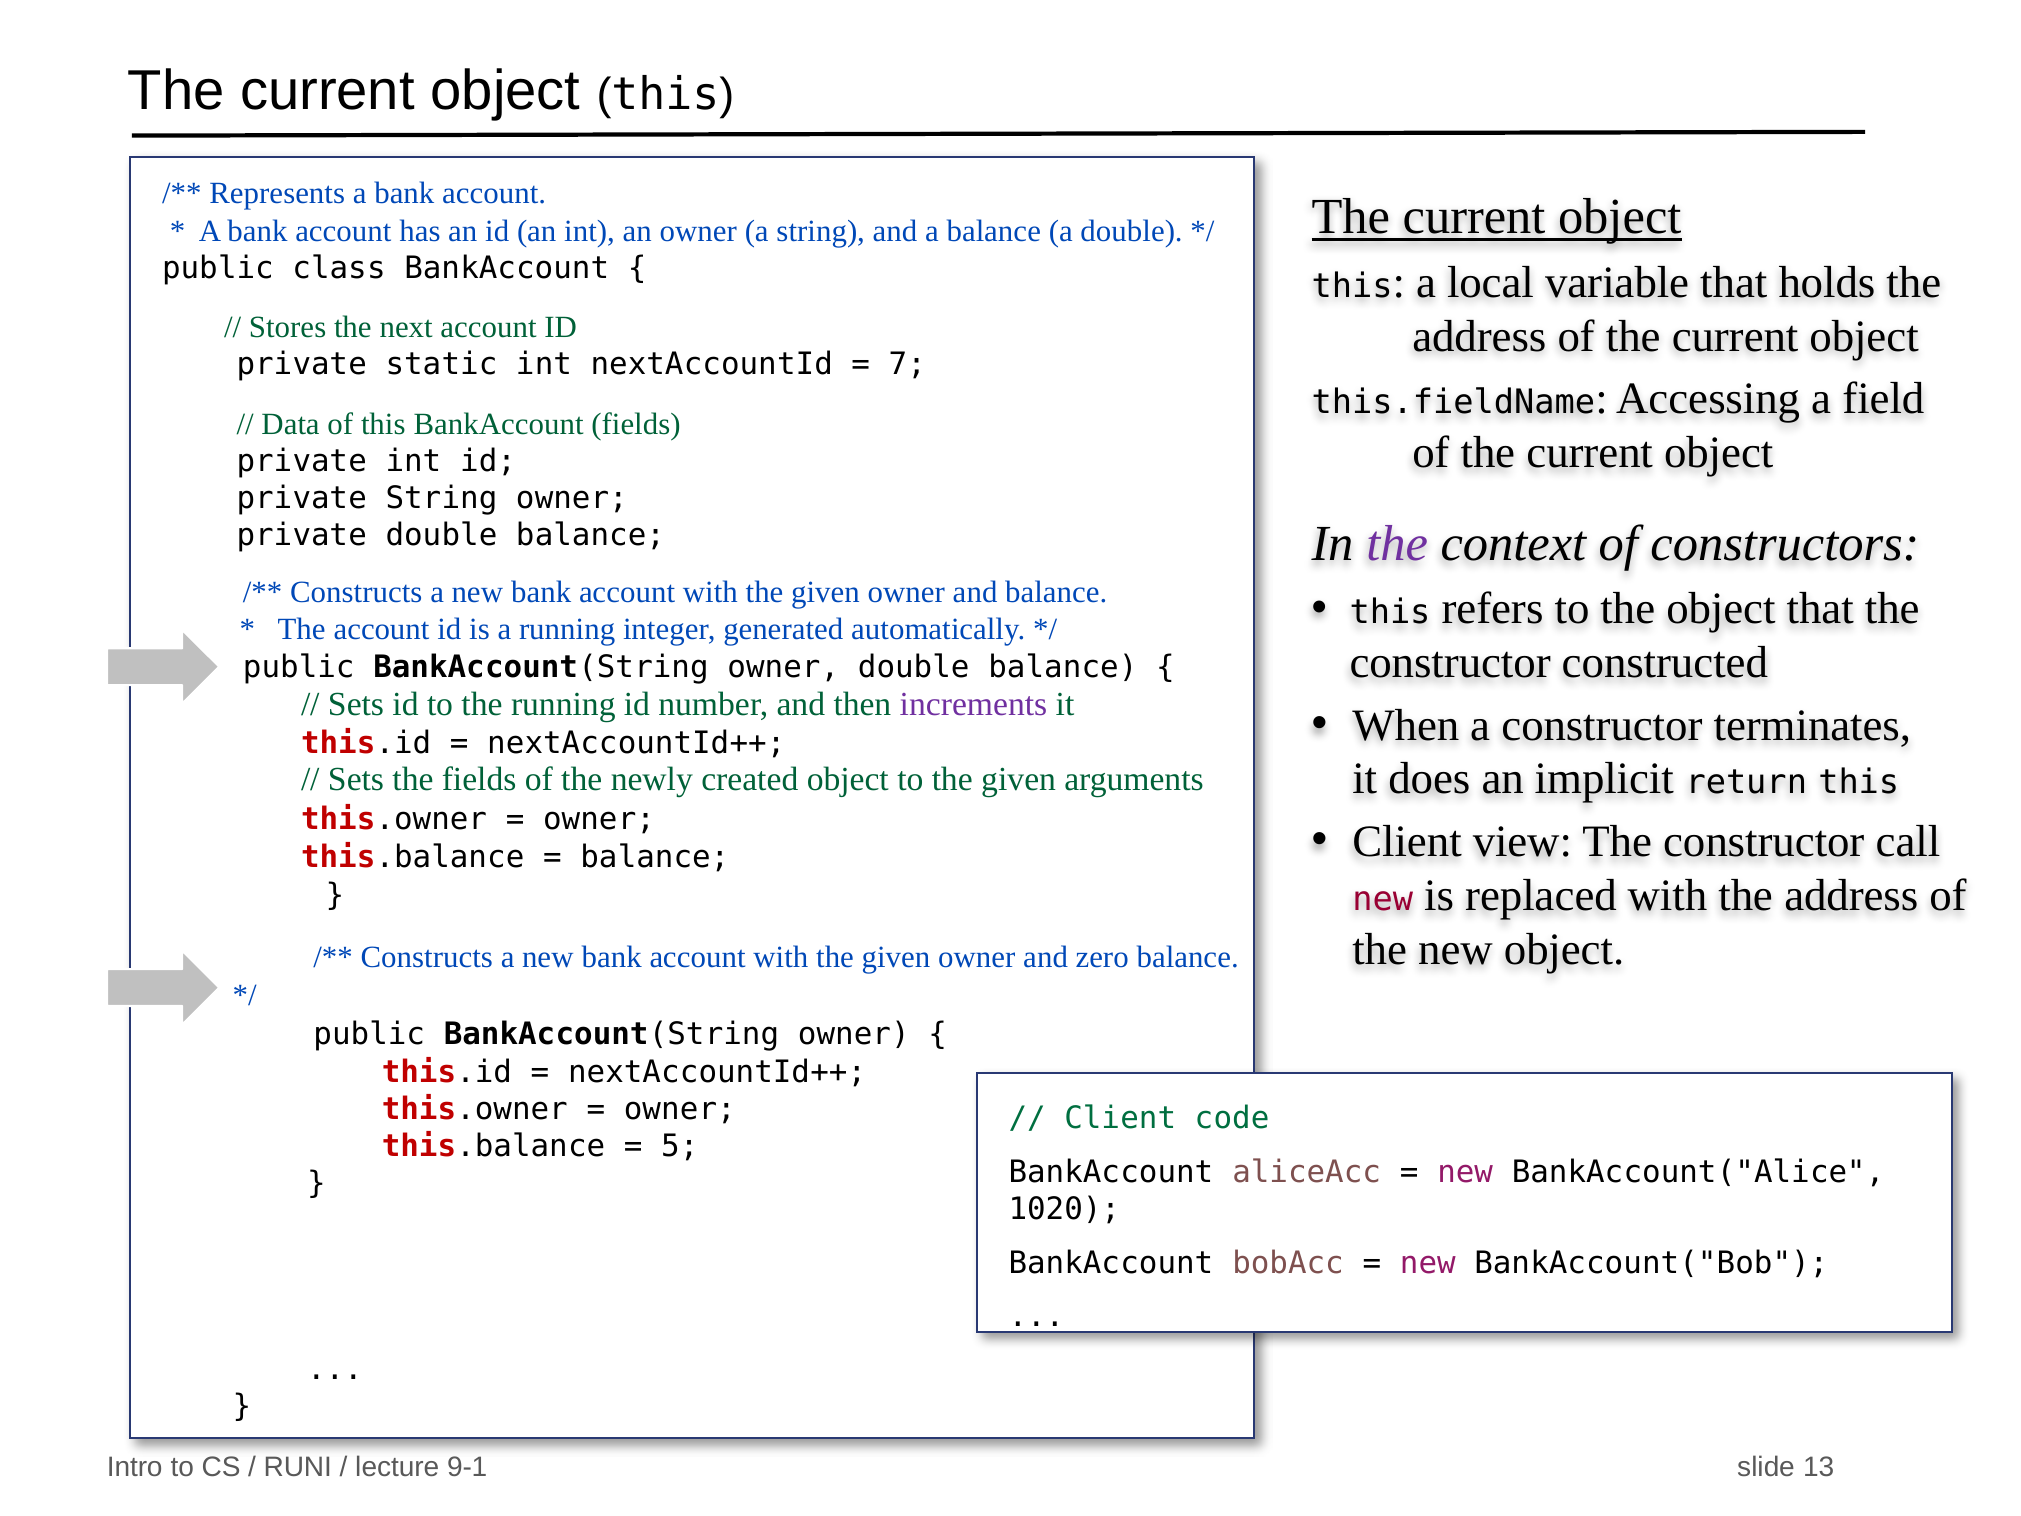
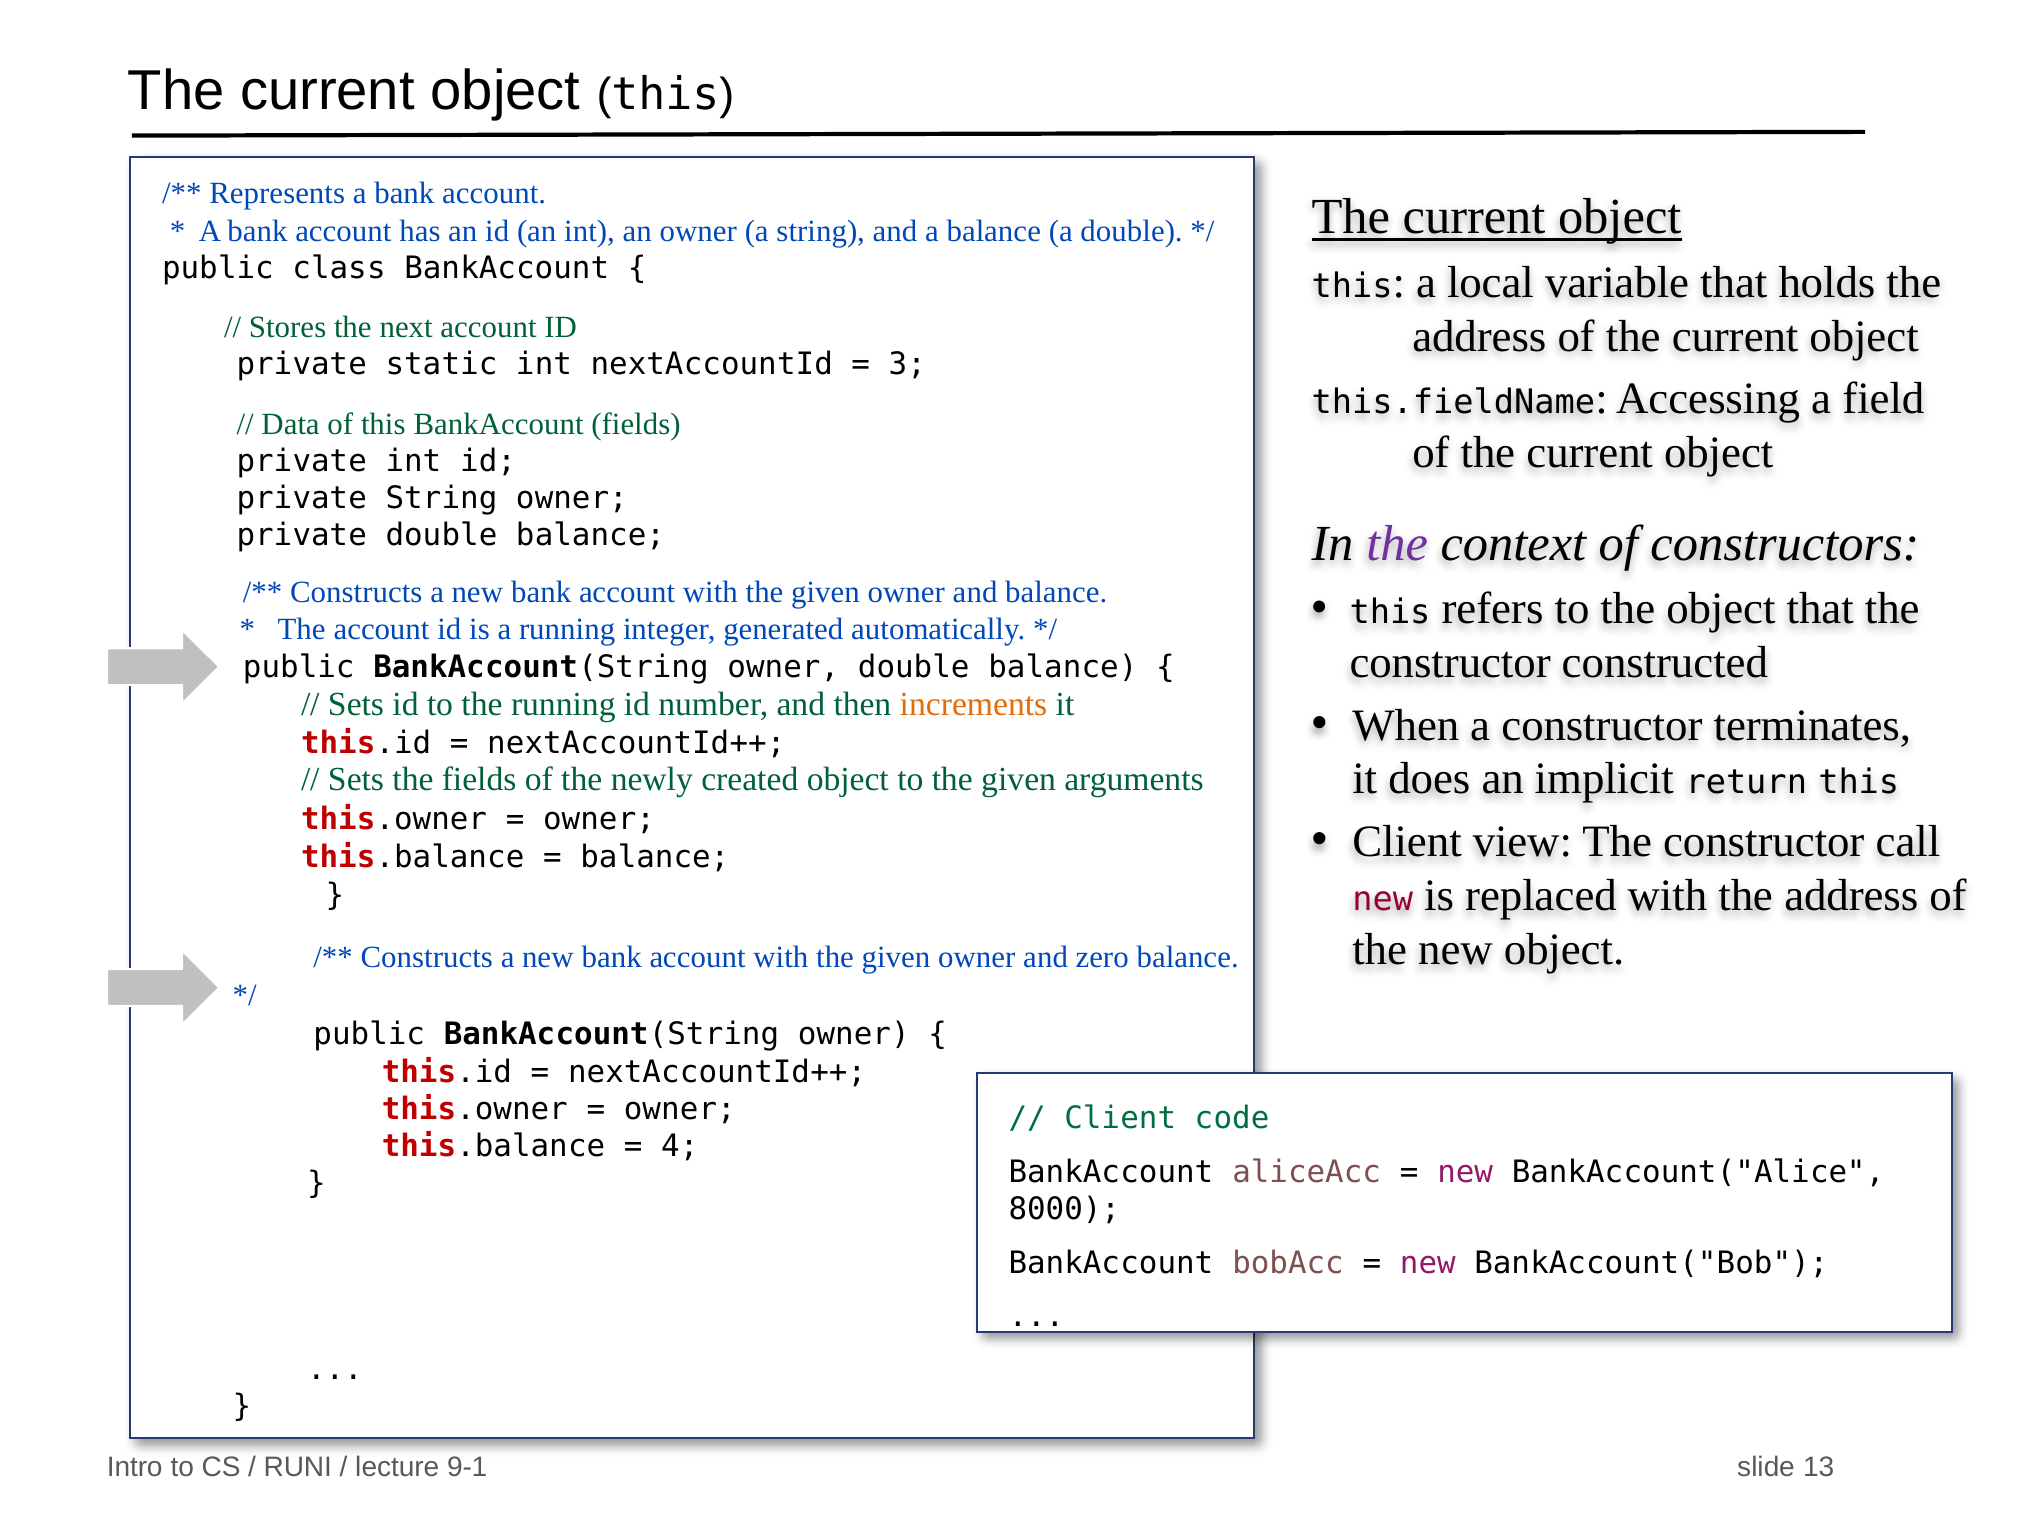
7: 7 -> 3
increments colour: purple -> orange
5: 5 -> 4
1020: 1020 -> 8000
